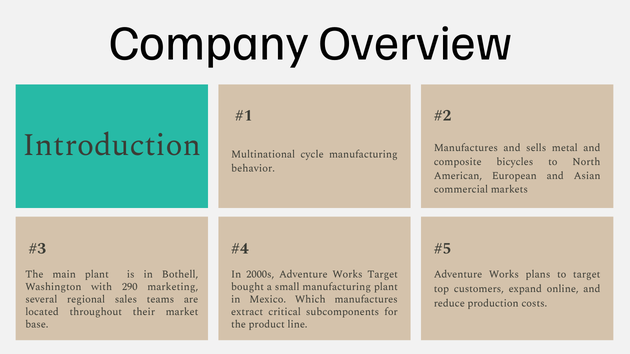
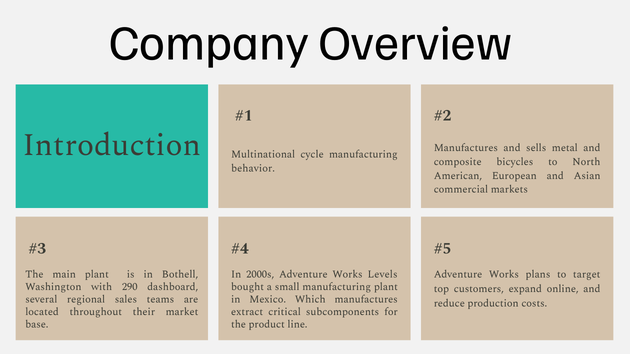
Works Target: Target -> Levels
marketing: marketing -> dashboard
